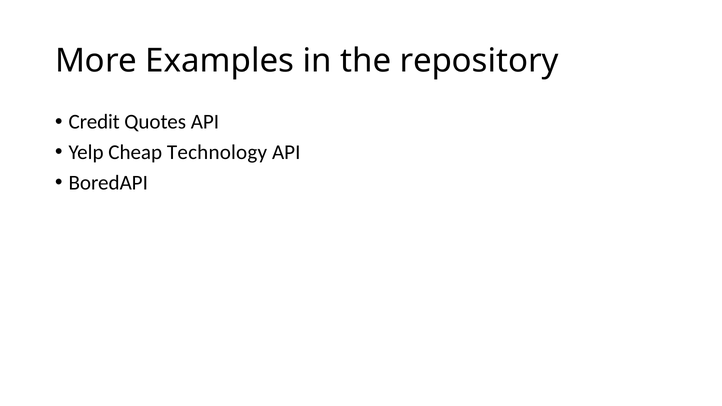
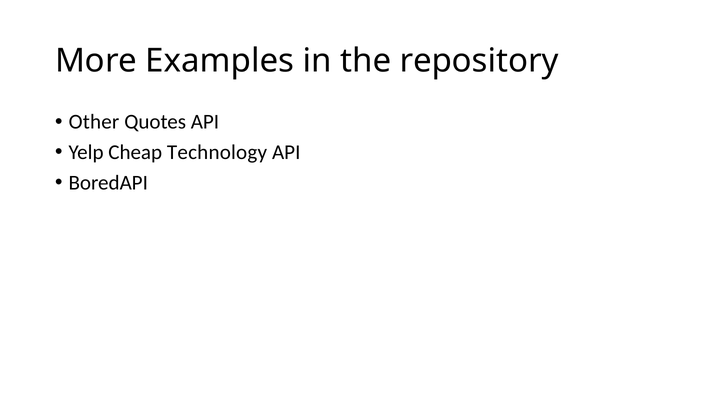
Credit: Credit -> Other
